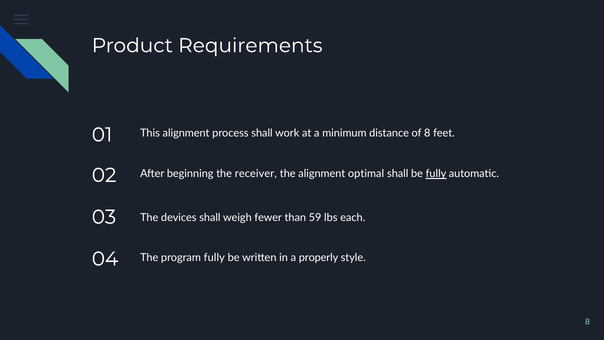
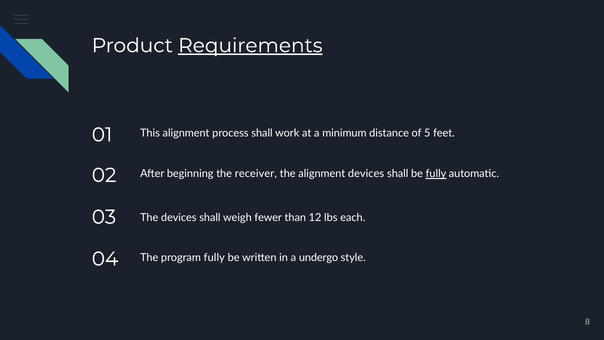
Requirements underline: none -> present
of 8: 8 -> 5
alignment optimal: optimal -> devices
59: 59 -> 12
properly: properly -> undergo
